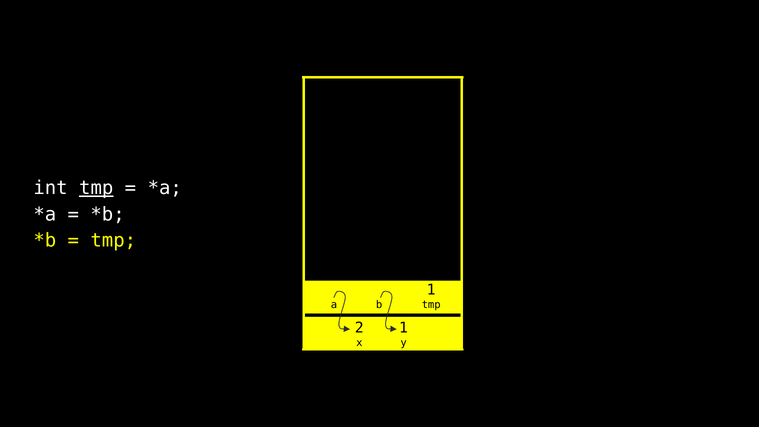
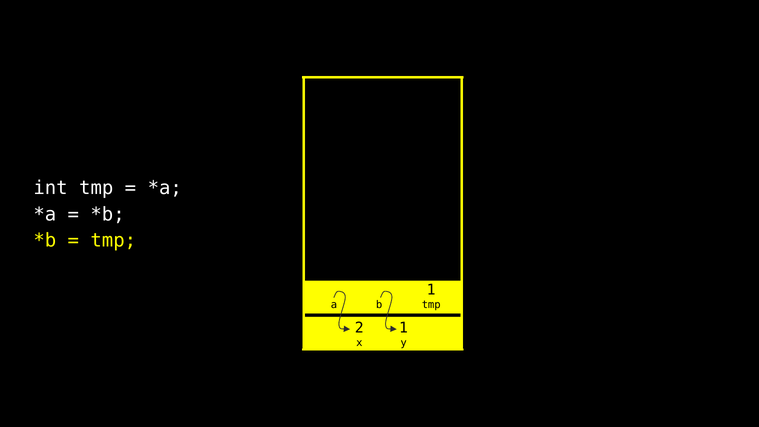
tmp at (96, 188) underline: present -> none
